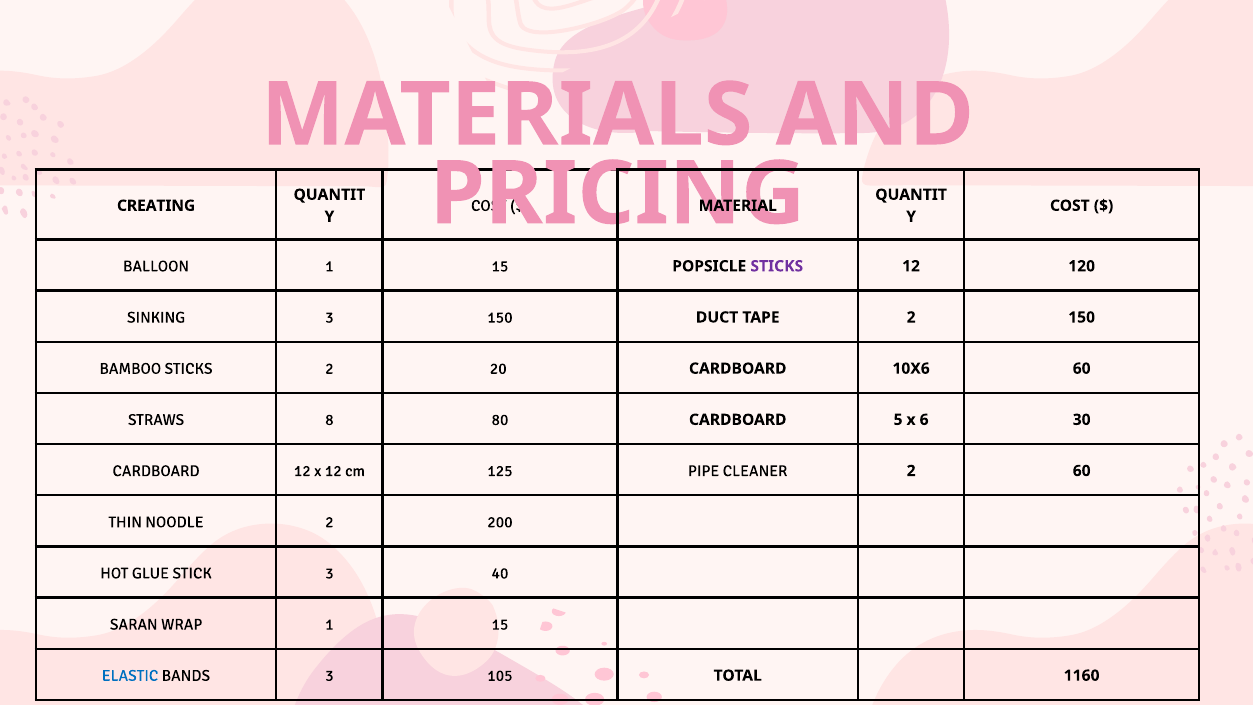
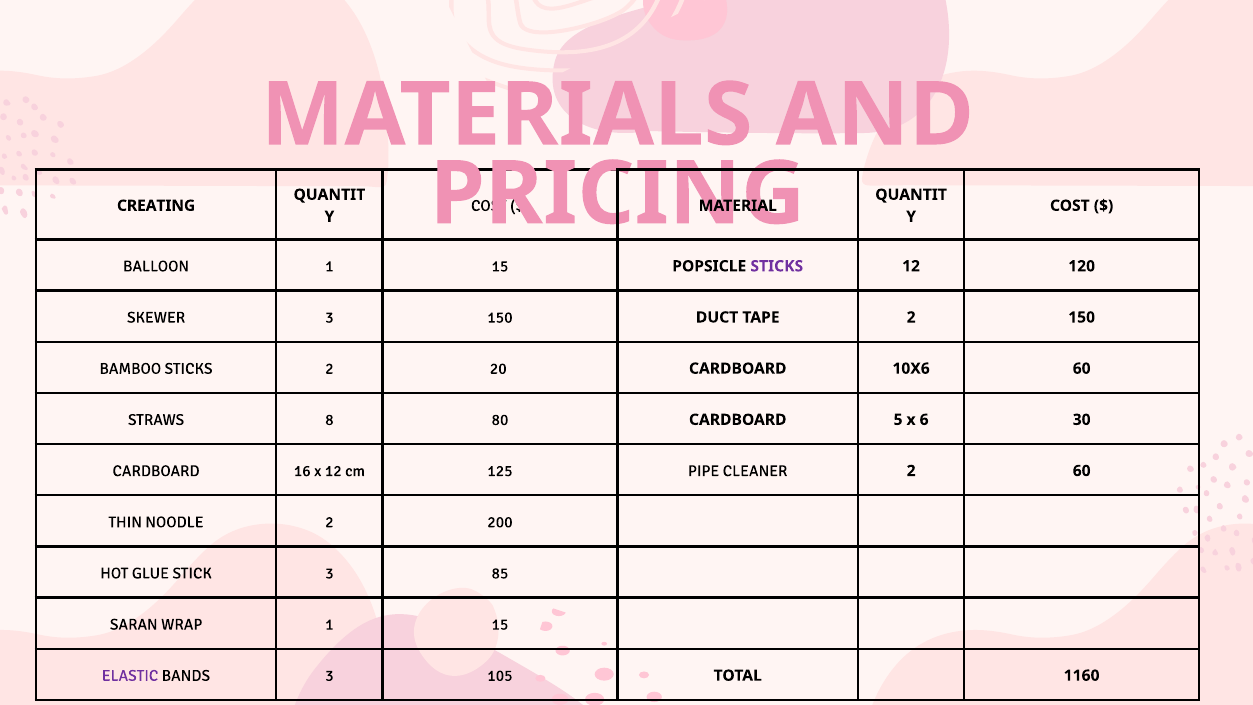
SINKING: SINKING -> SKEWER
CARDBOARD 12: 12 -> 16
40: 40 -> 85
ELASTIC colour: blue -> purple
